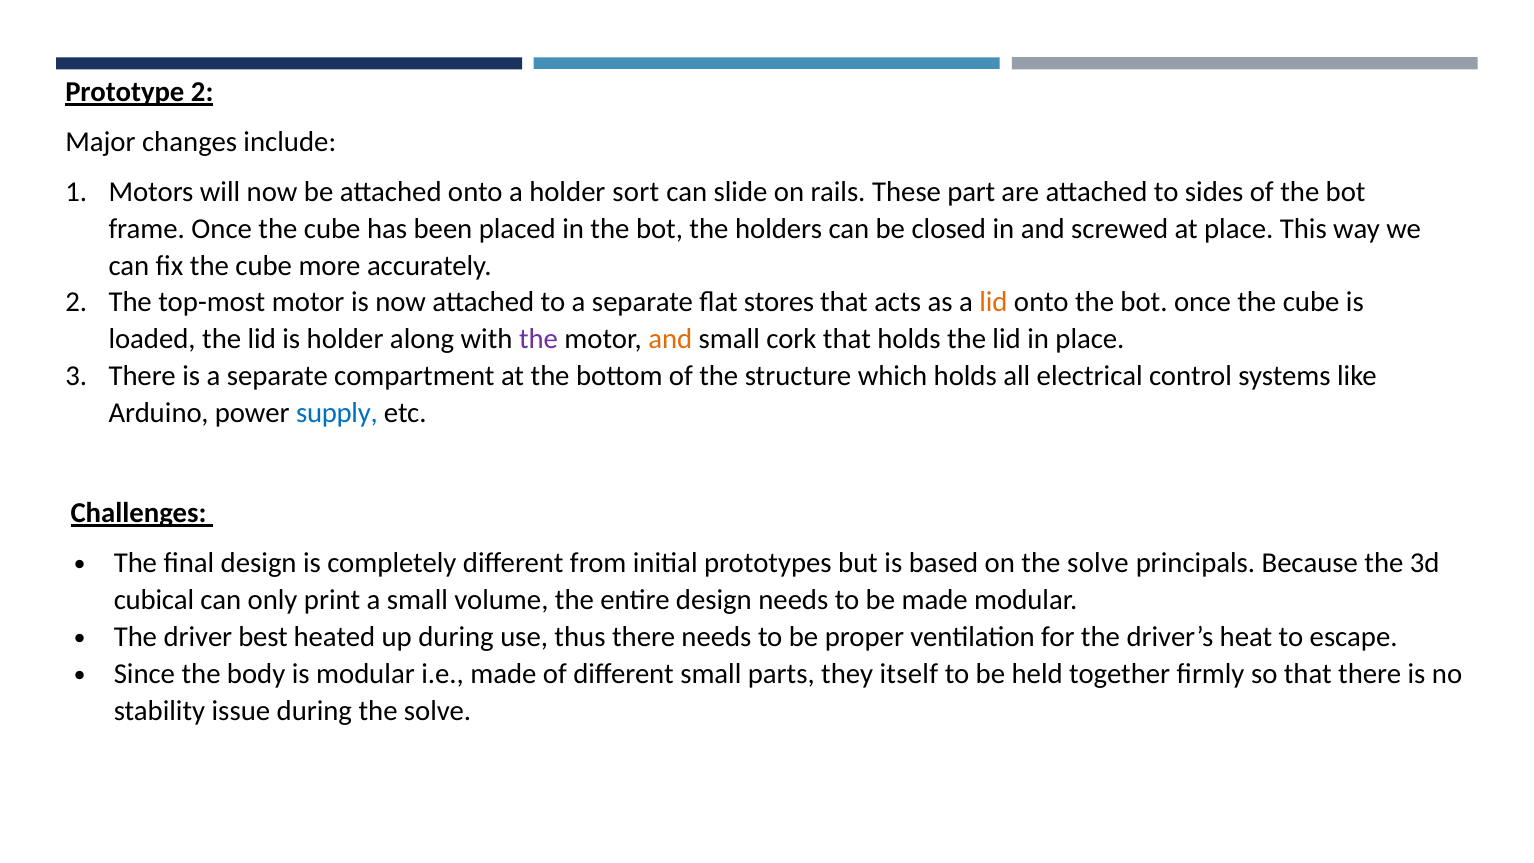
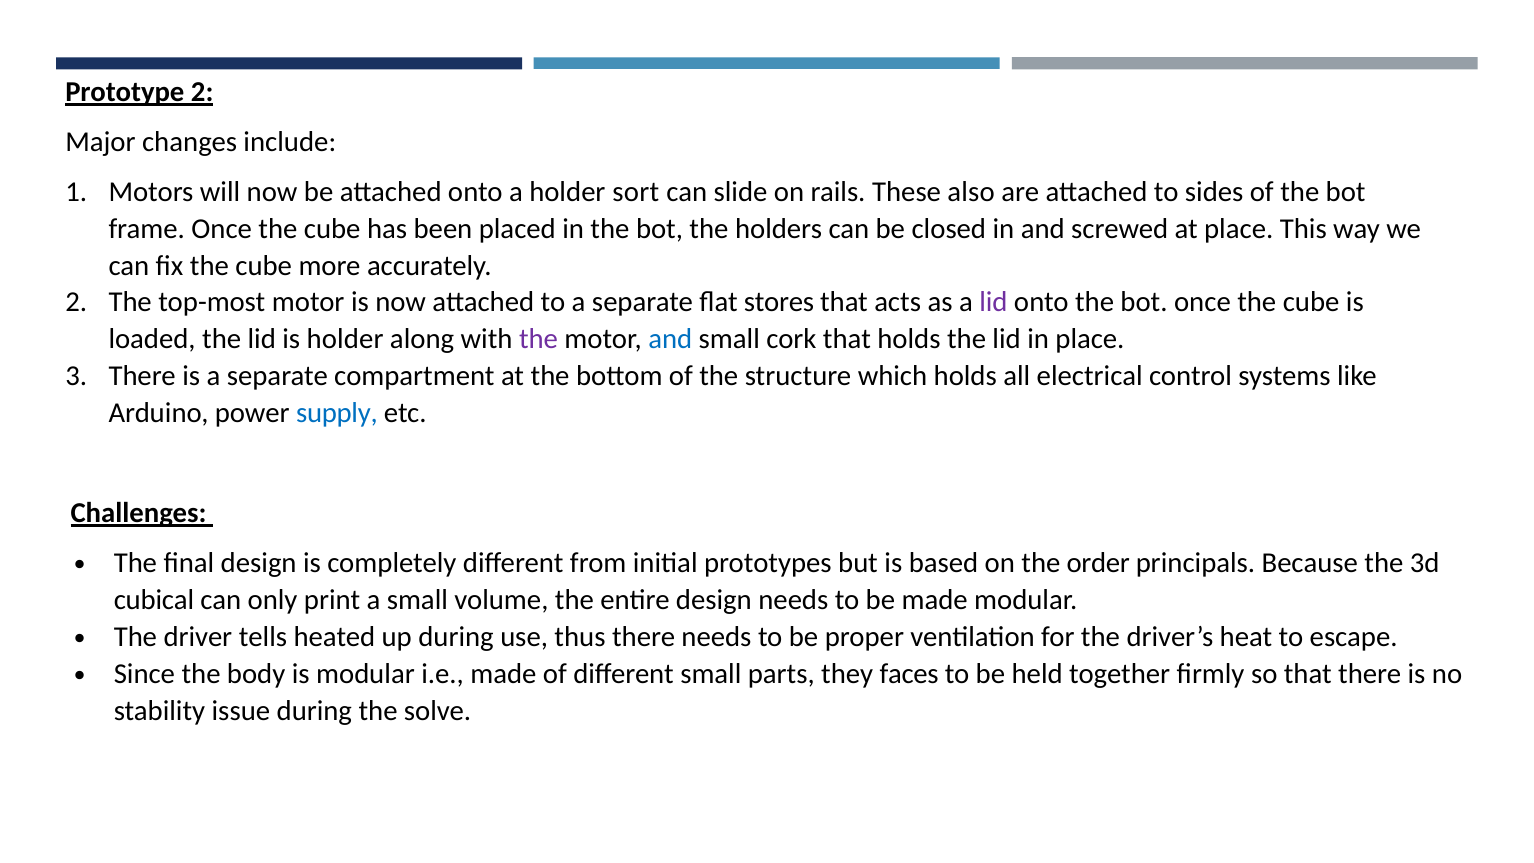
part: part -> also
lid at (993, 302) colour: orange -> purple
and at (670, 339) colour: orange -> blue
on the solve: solve -> order
best: best -> tells
itself: itself -> faces
